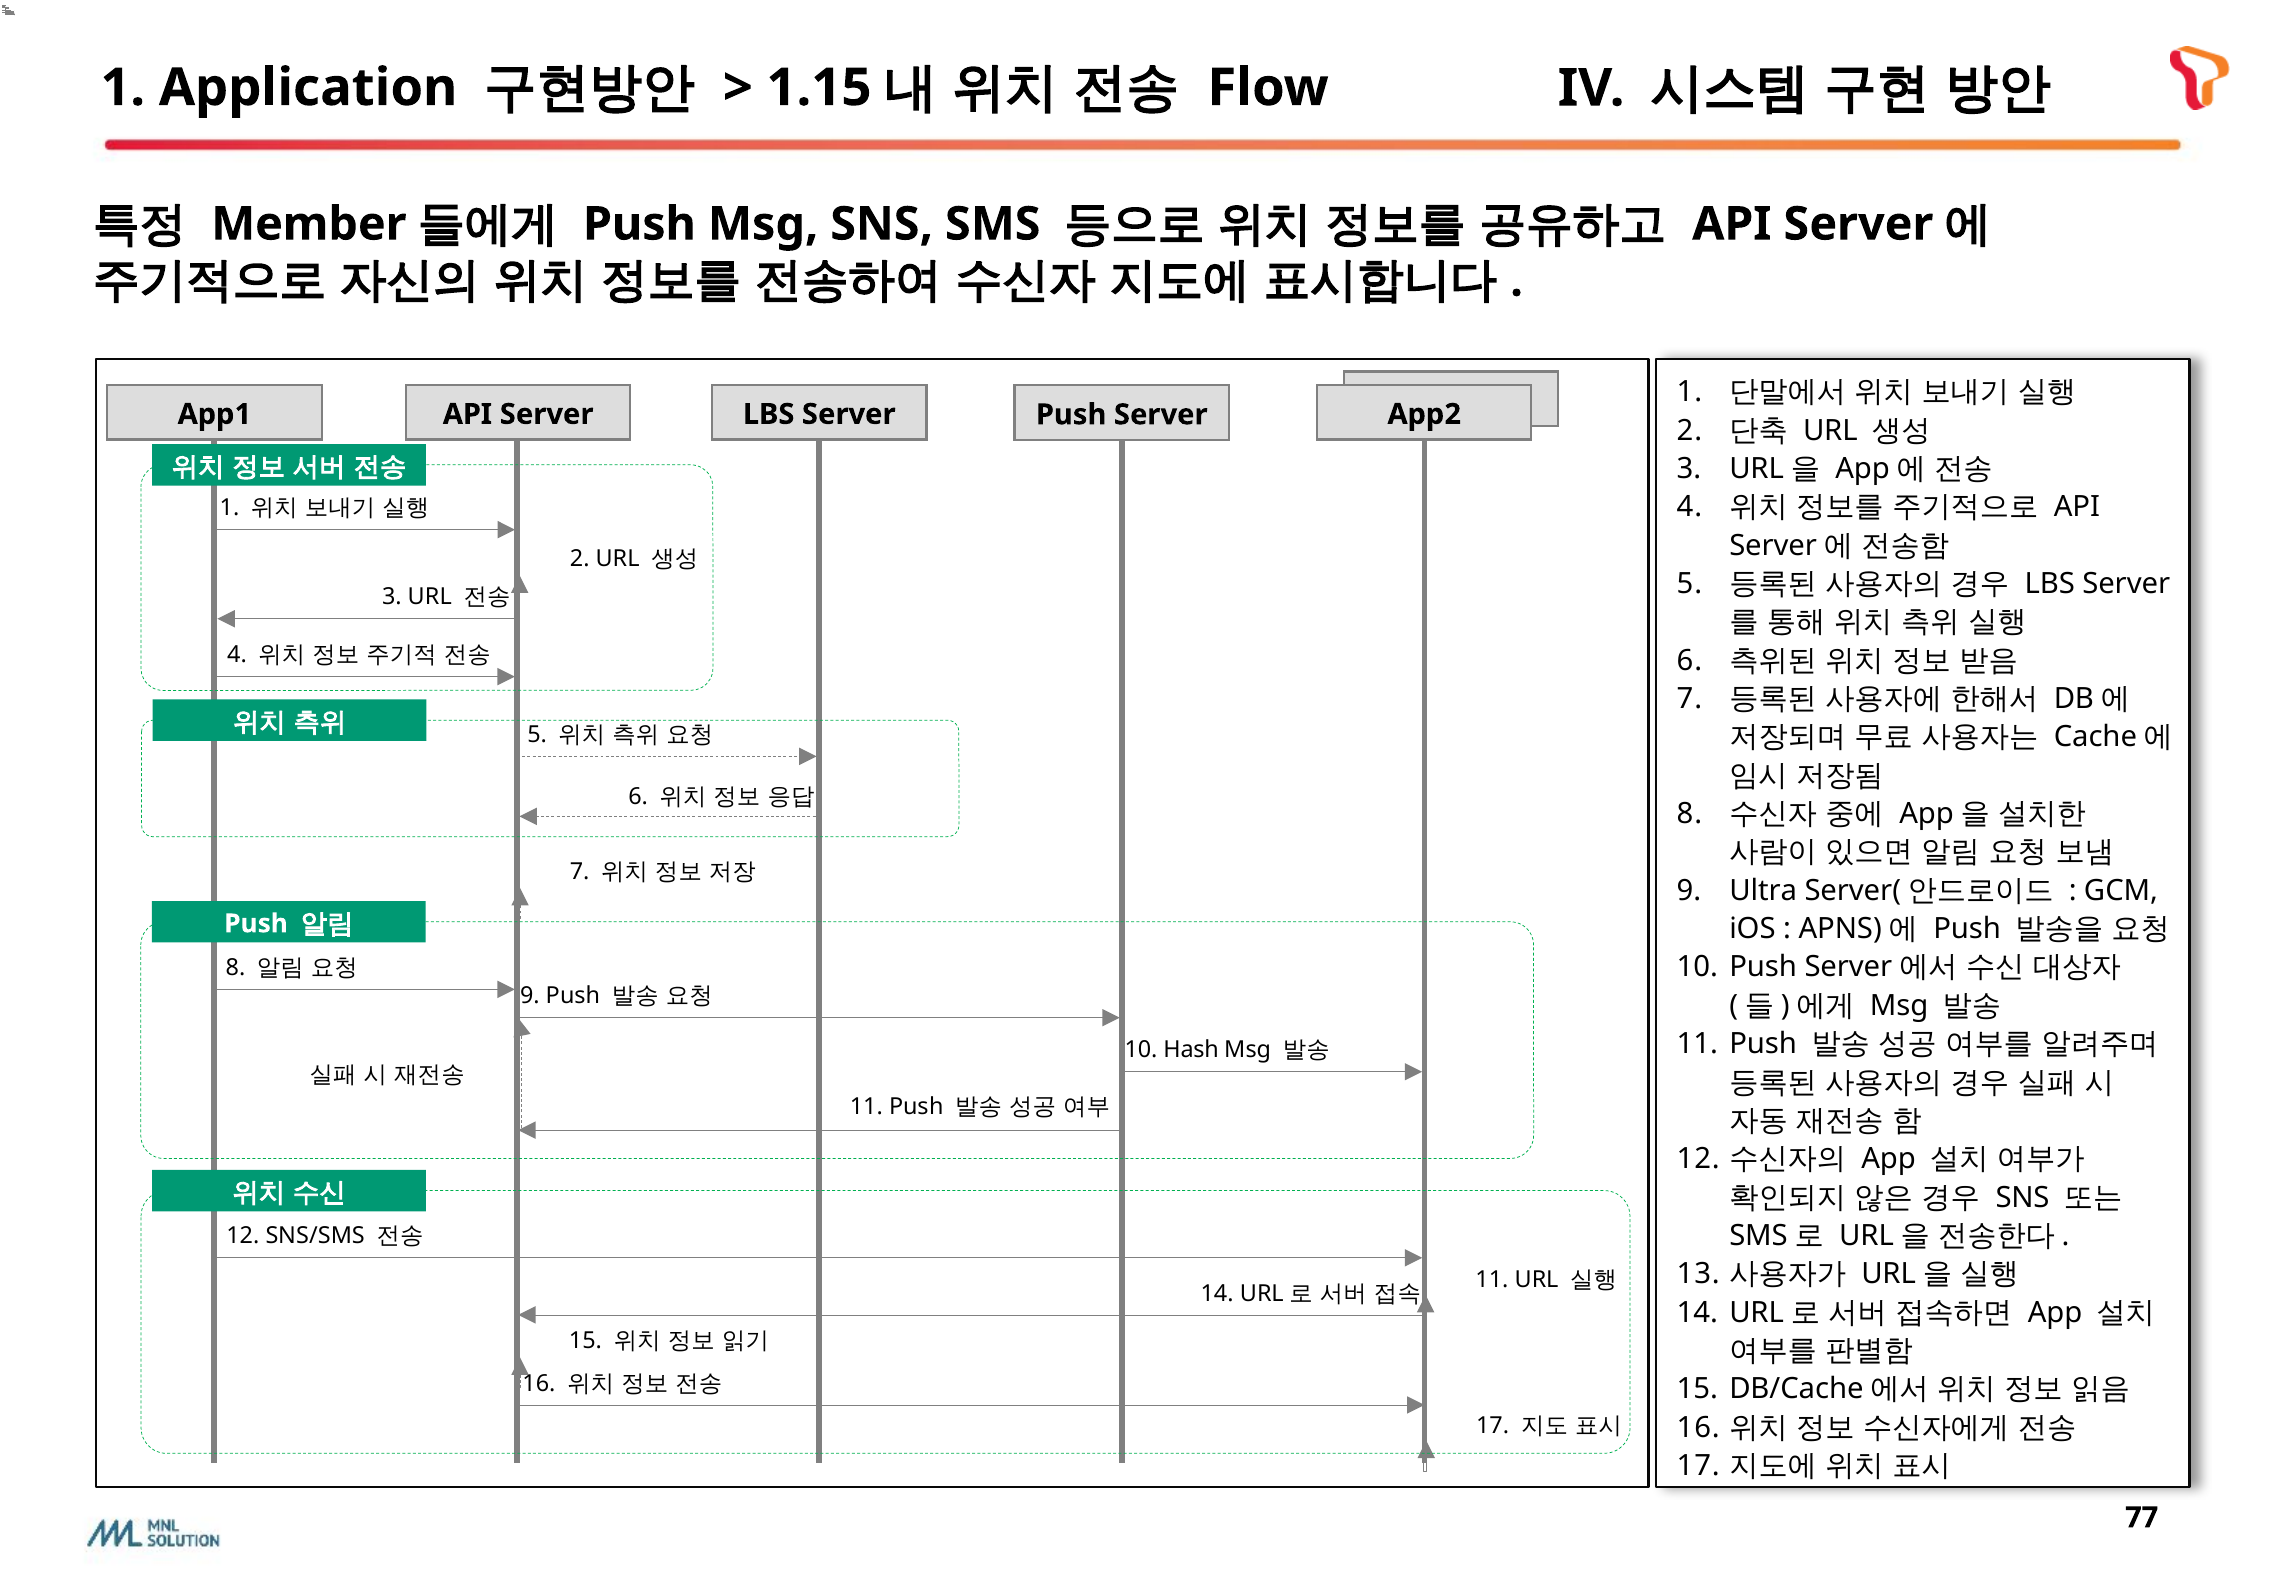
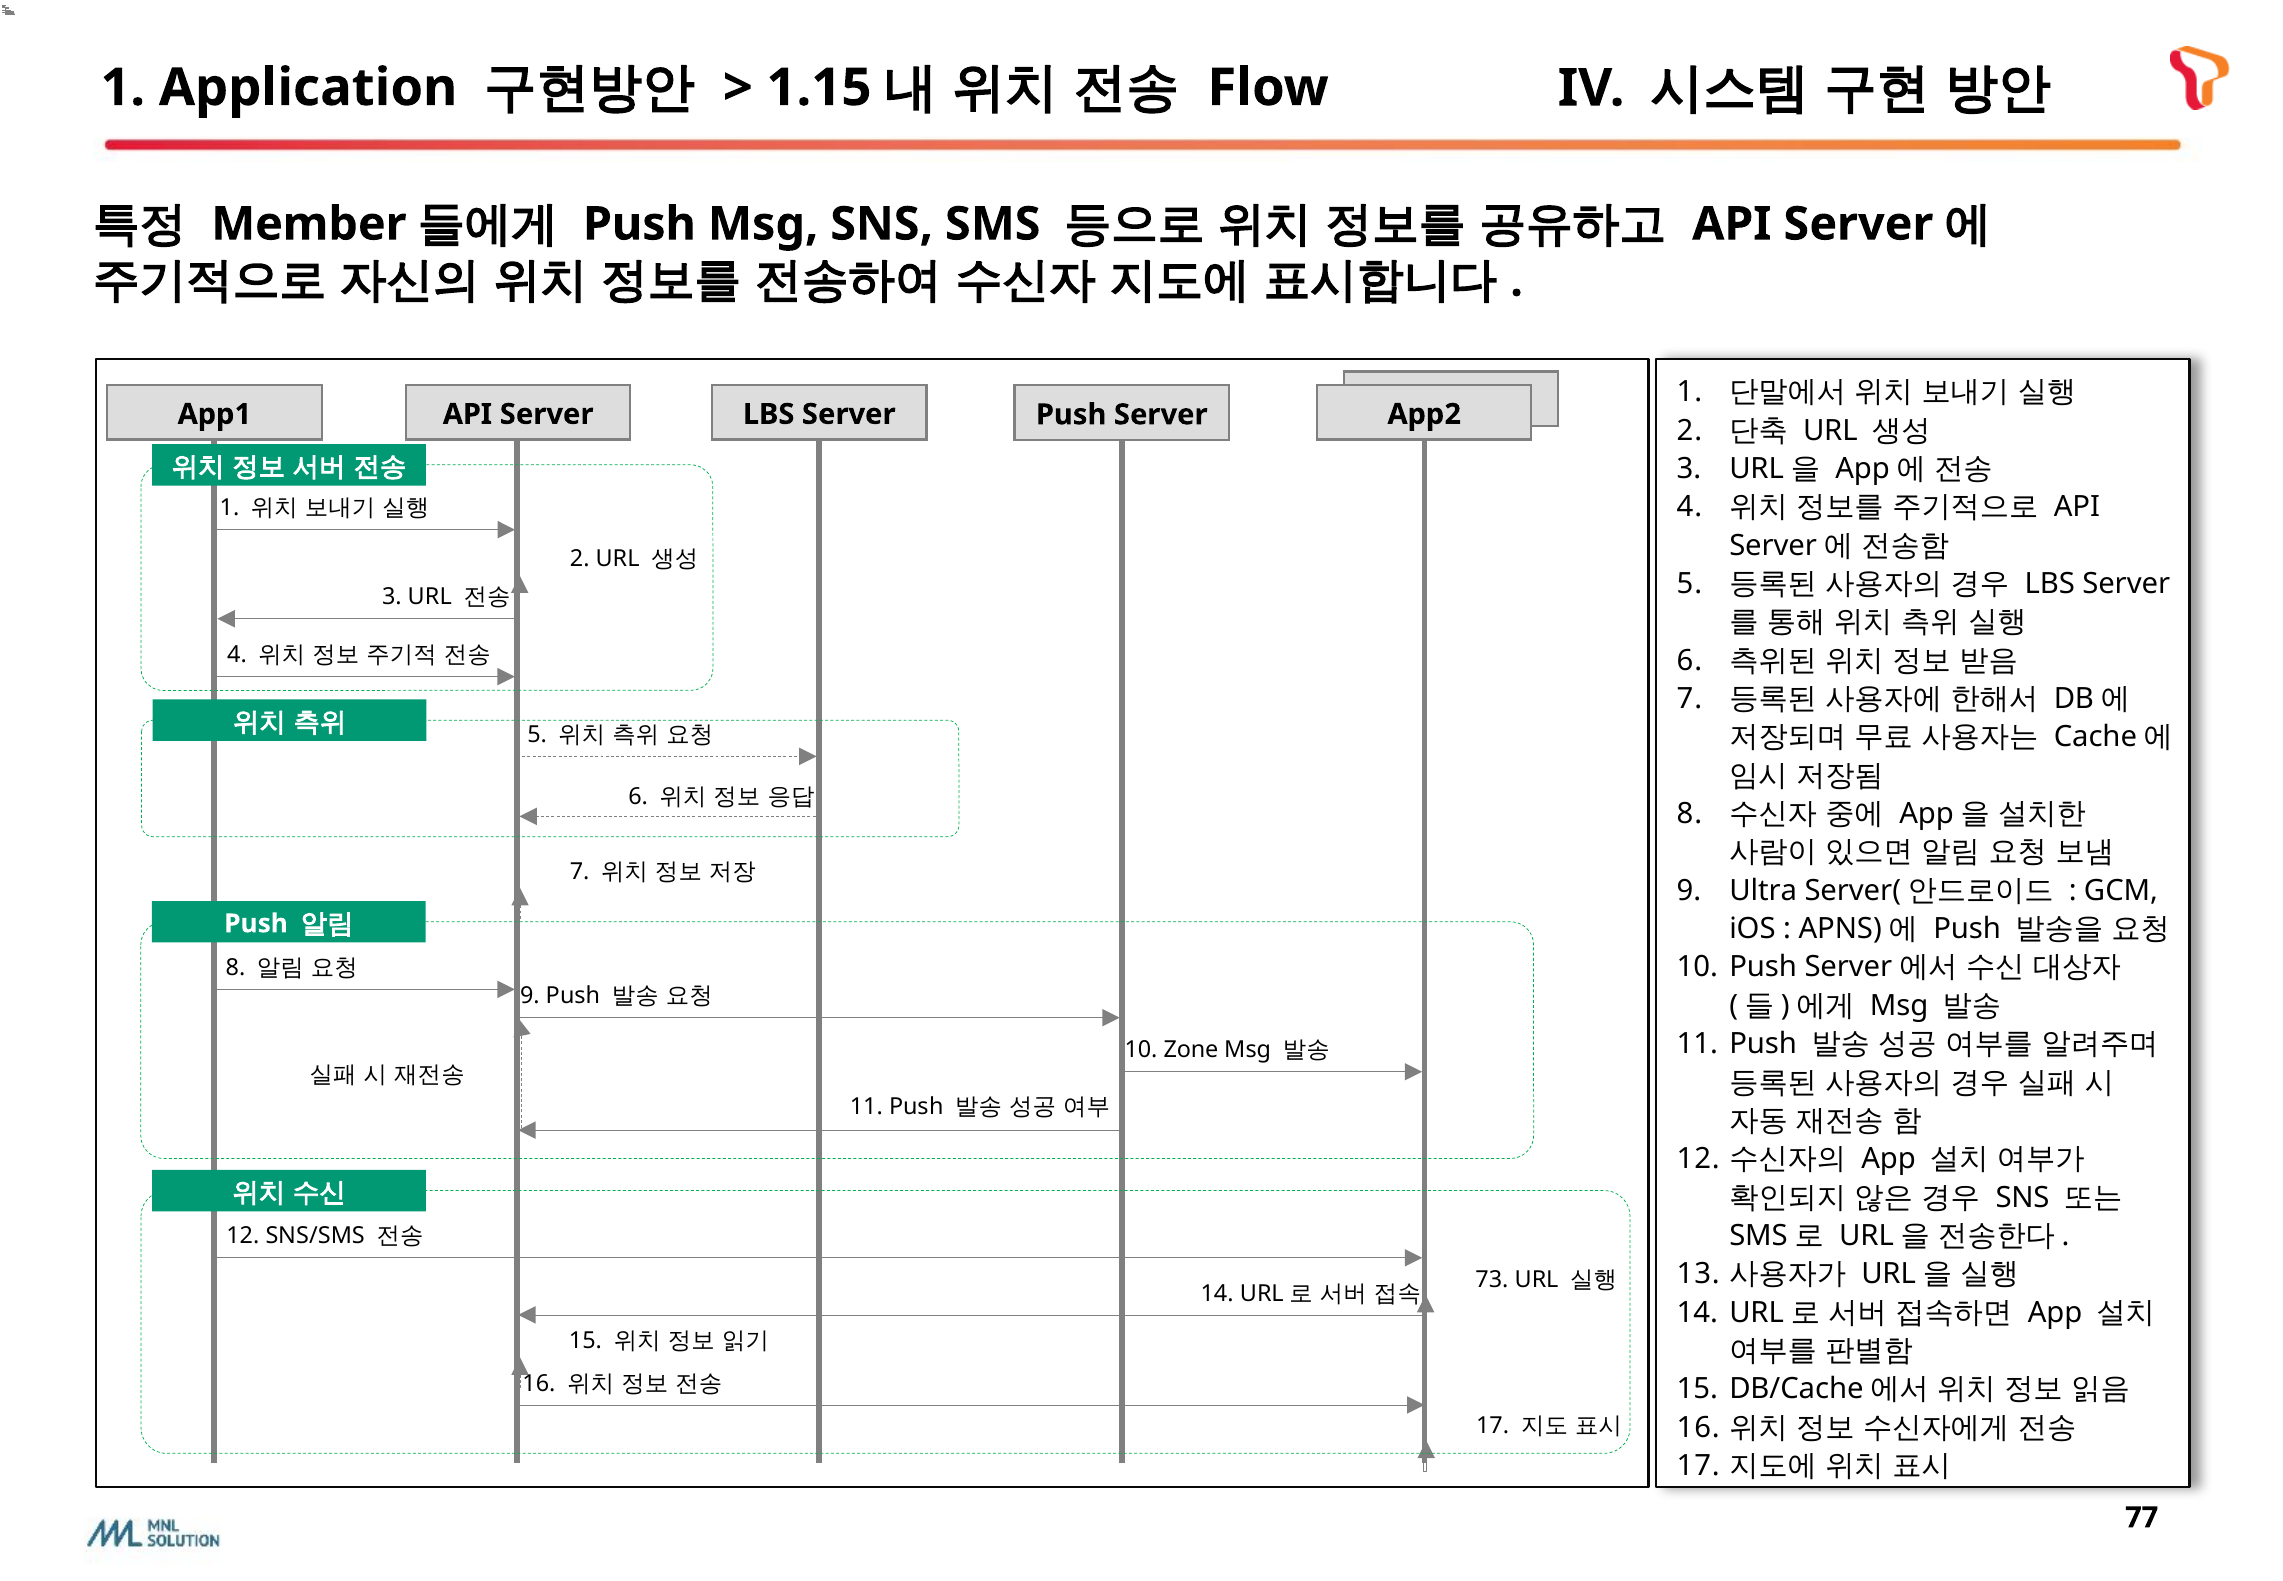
Hash: Hash -> Zone
11 at (1492, 1280): 11 -> 73
